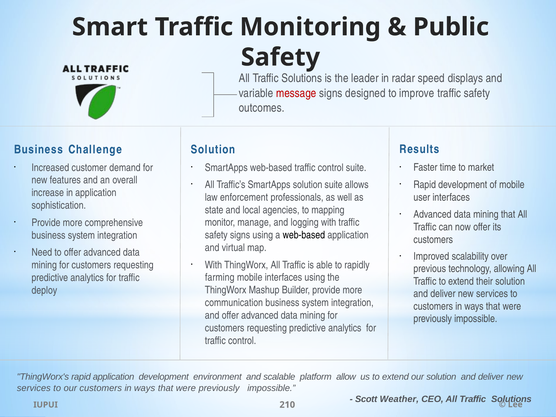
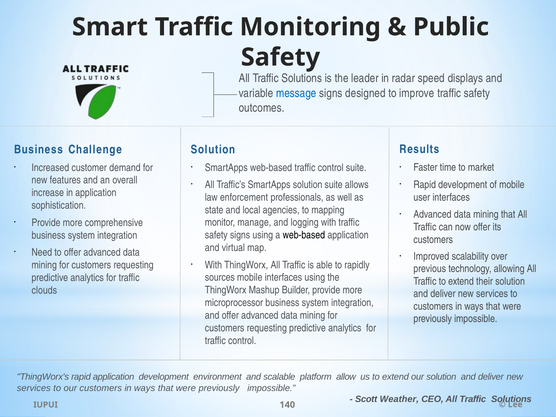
message colour: red -> blue
farming: farming -> sources
deploy: deploy -> clouds
communication: communication -> microprocessor
210: 210 -> 140
